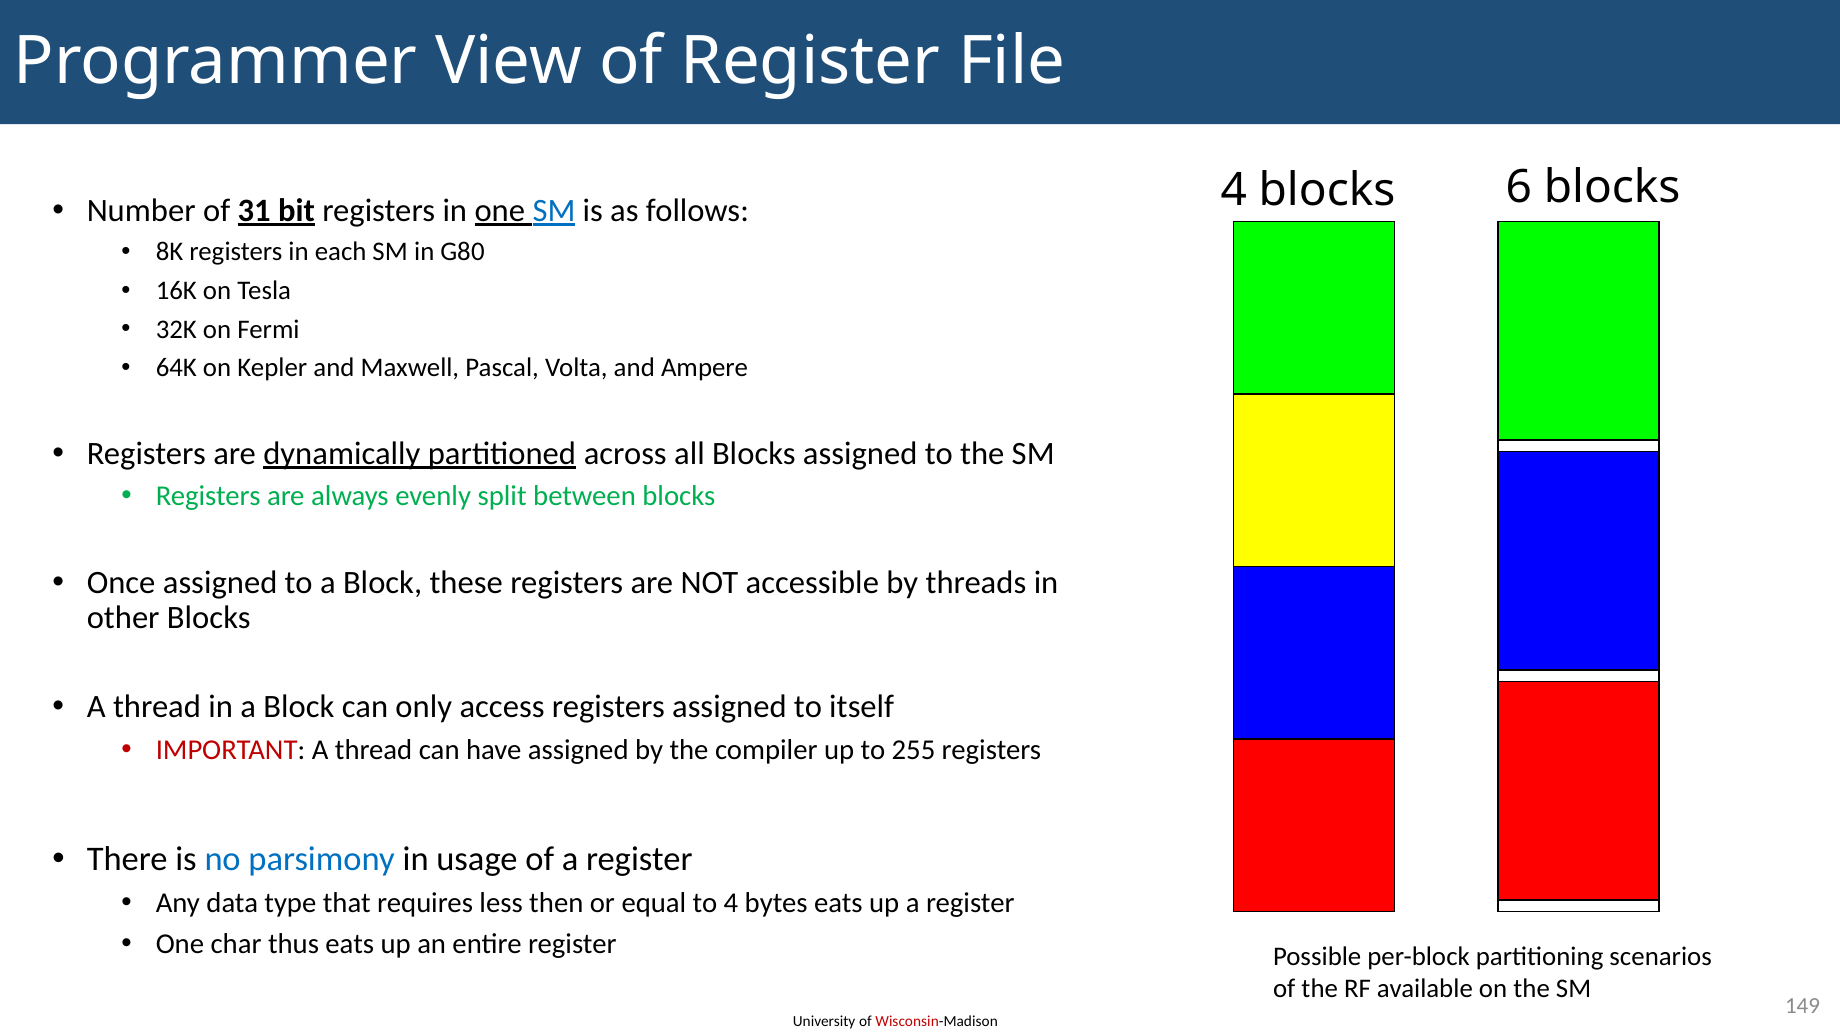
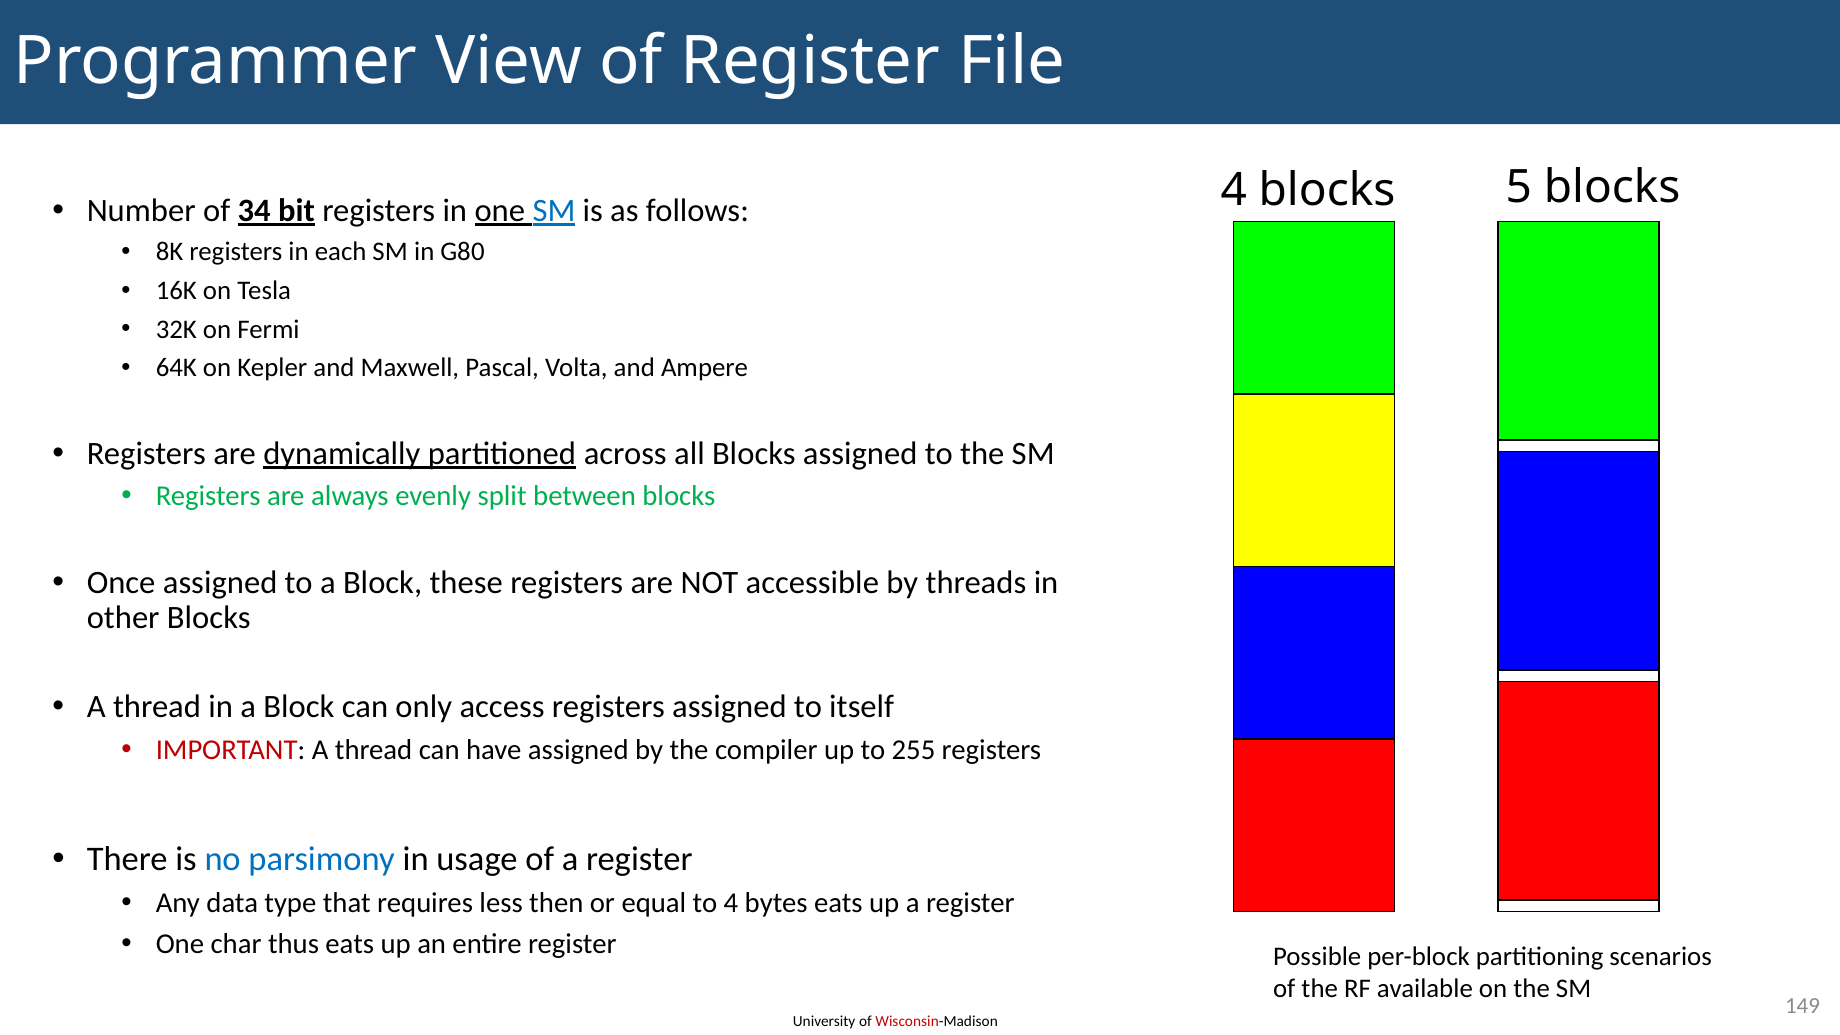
6: 6 -> 5
31: 31 -> 34
